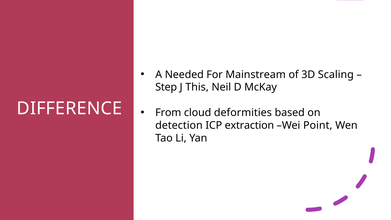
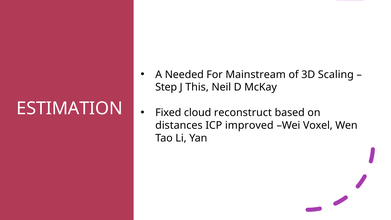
DIFFERENCE: DIFFERENCE -> ESTIMATION
From: From -> Fixed
deformities: deformities -> reconstruct
detection: detection -> distances
extraction: extraction -> improved
Point: Point -> Voxel
